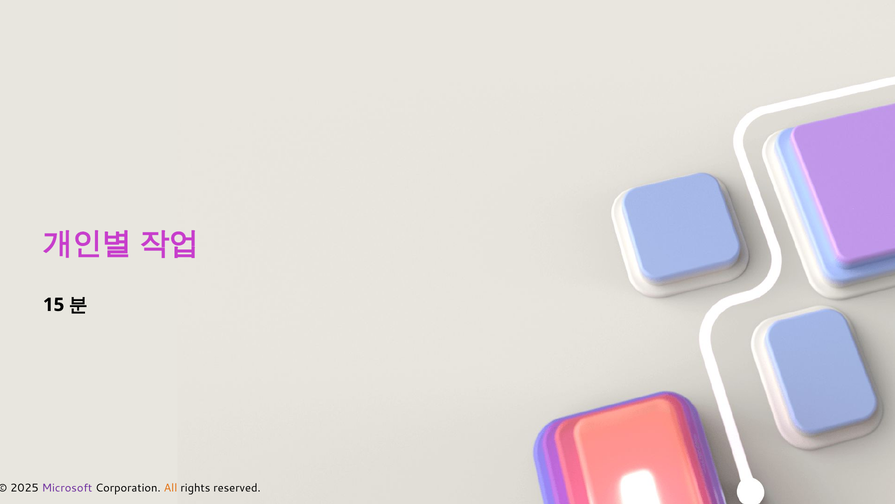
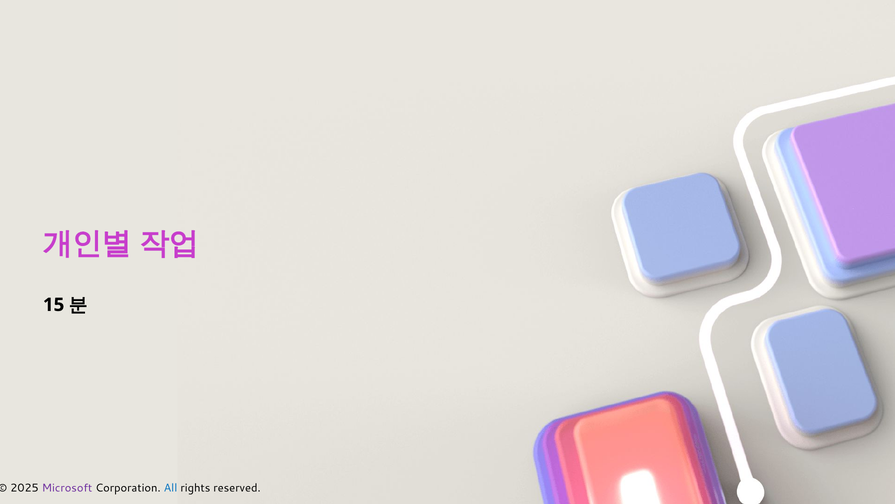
All colour: orange -> blue
